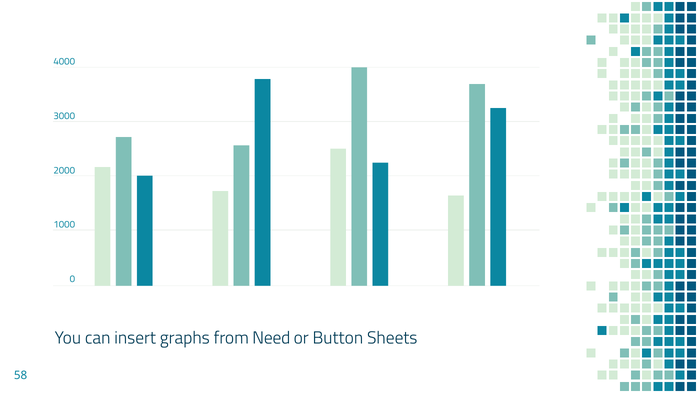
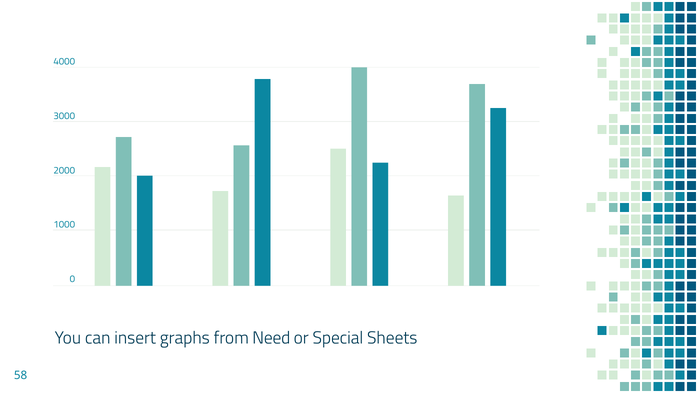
Button: Button -> Special
